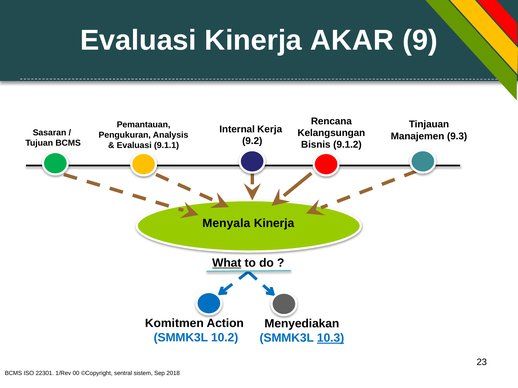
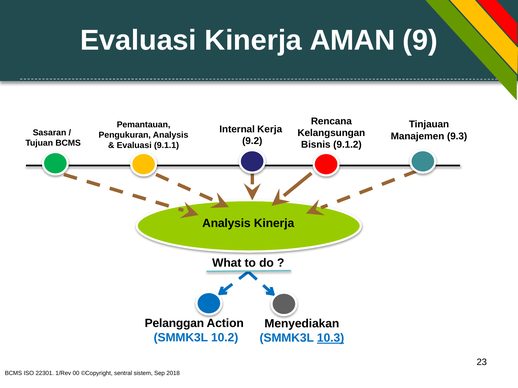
AKAR: AKAR -> AMAN
Menyala at (226, 223): Menyala -> Analysis
What underline: present -> none
Komitmen: Komitmen -> Pelanggan
